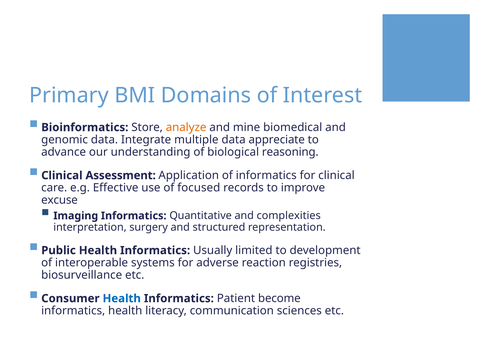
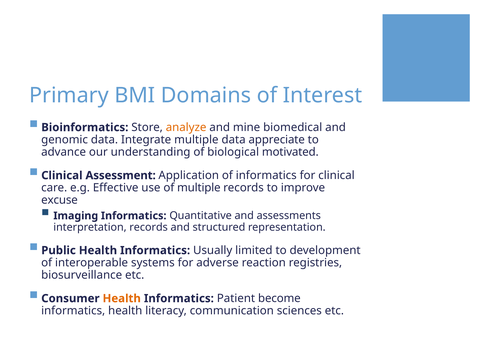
reasoning: reasoning -> motivated
of focused: focused -> multiple
complexities: complexities -> assessments
interpretation surgery: surgery -> records
Health at (122, 298) colour: blue -> orange
